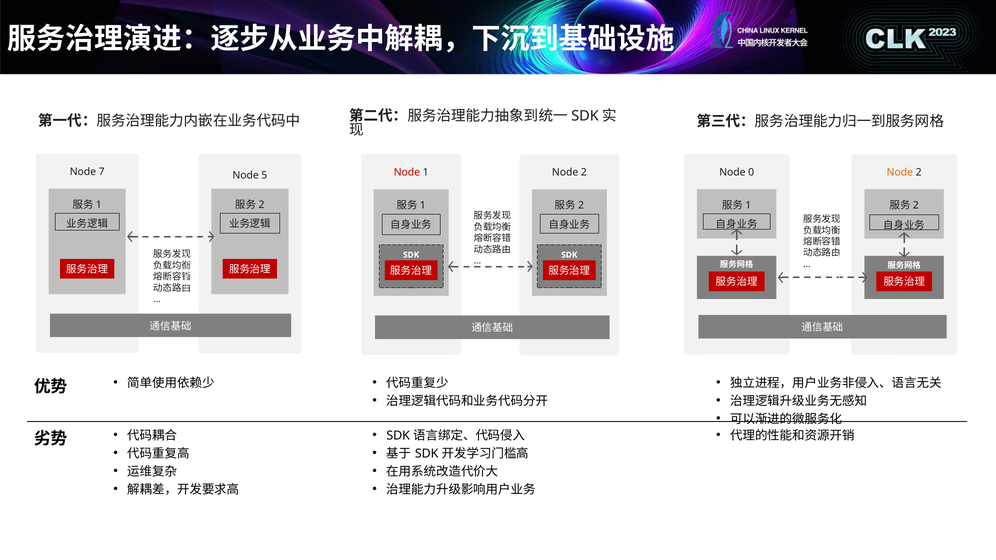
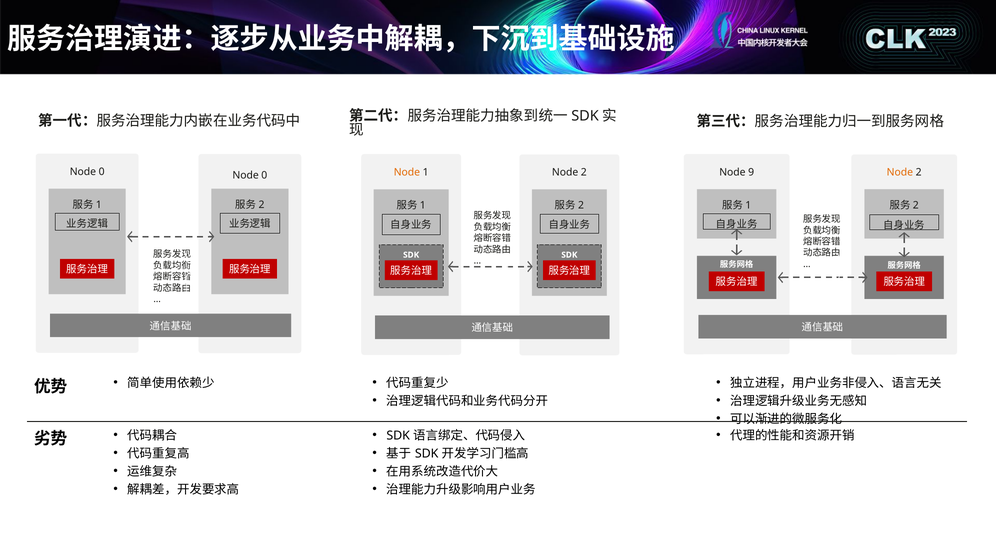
7 at (102, 172): 7 -> 0
Node at (407, 172) colour: red -> orange
0: 0 -> 9
5 at (264, 175): 5 -> 0
